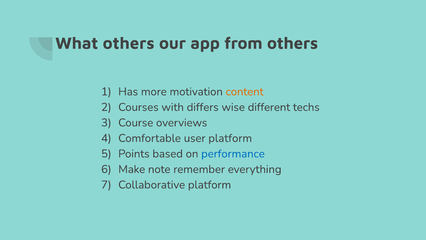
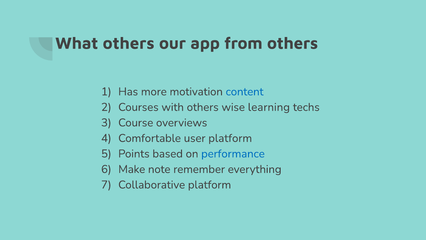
content colour: orange -> blue
with differs: differs -> others
different: different -> learning
